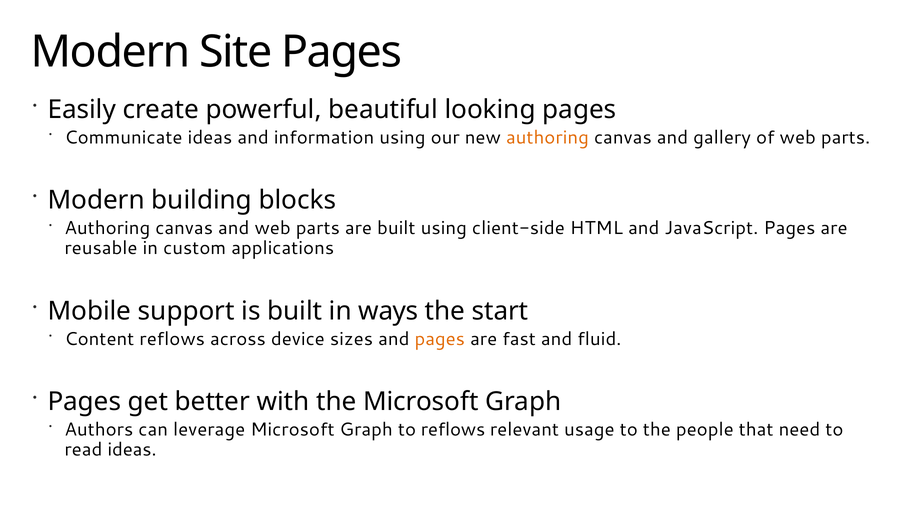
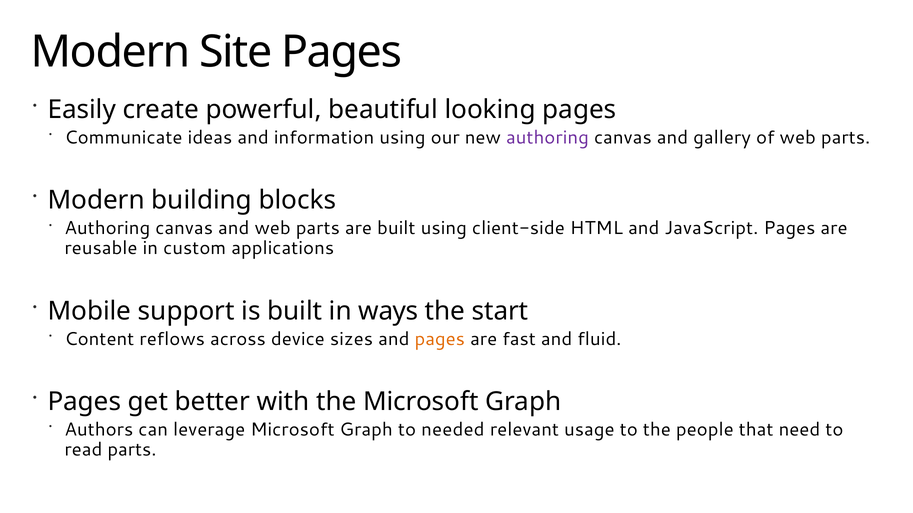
authoring at (547, 138) colour: orange -> purple
to reflows: reflows -> needed
read ideas: ideas -> parts
